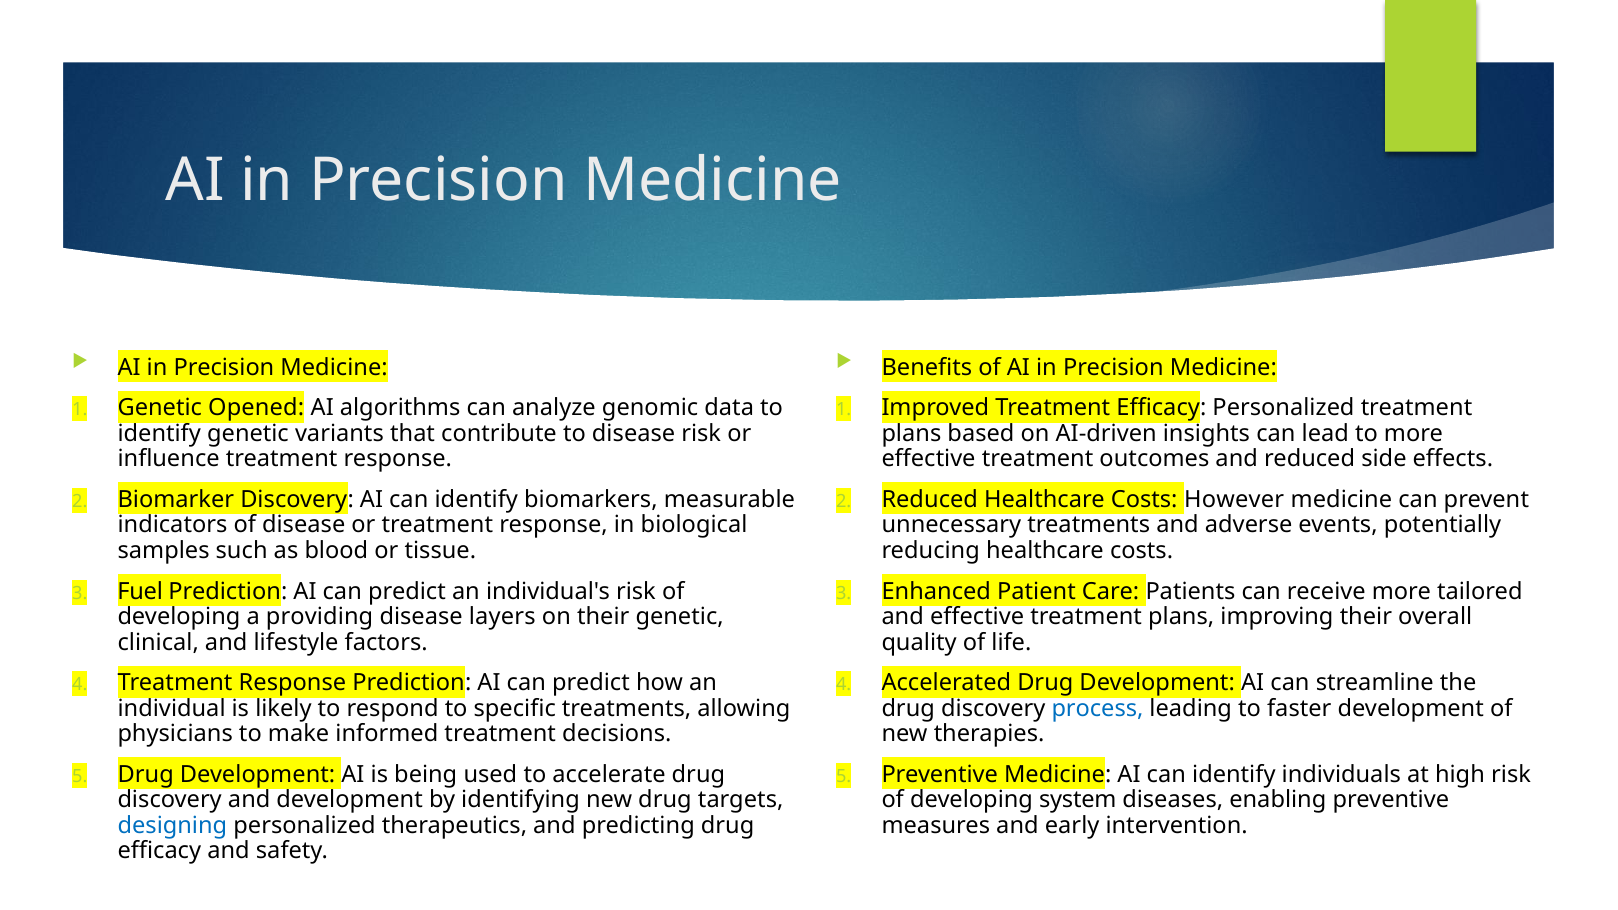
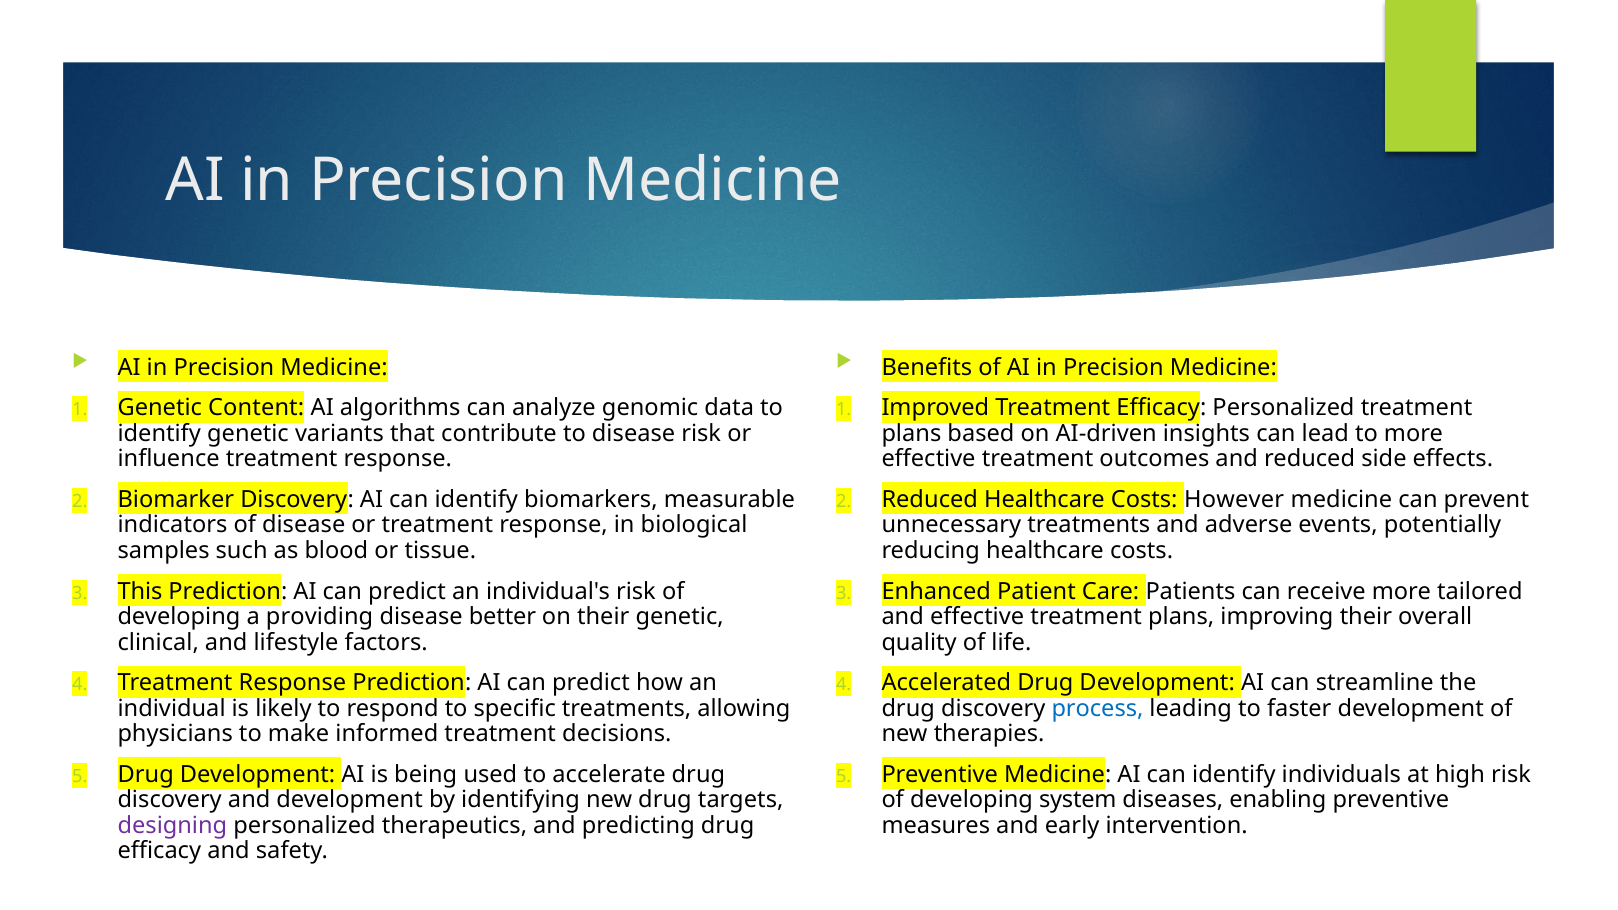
Opened: Opened -> Content
Fuel: Fuel -> This
layers: layers -> better
designing colour: blue -> purple
